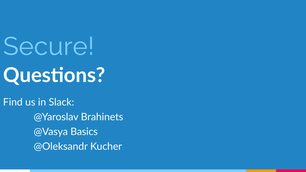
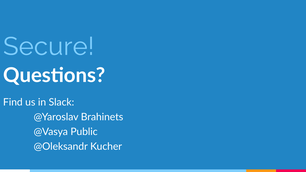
Basics: Basics -> Public
